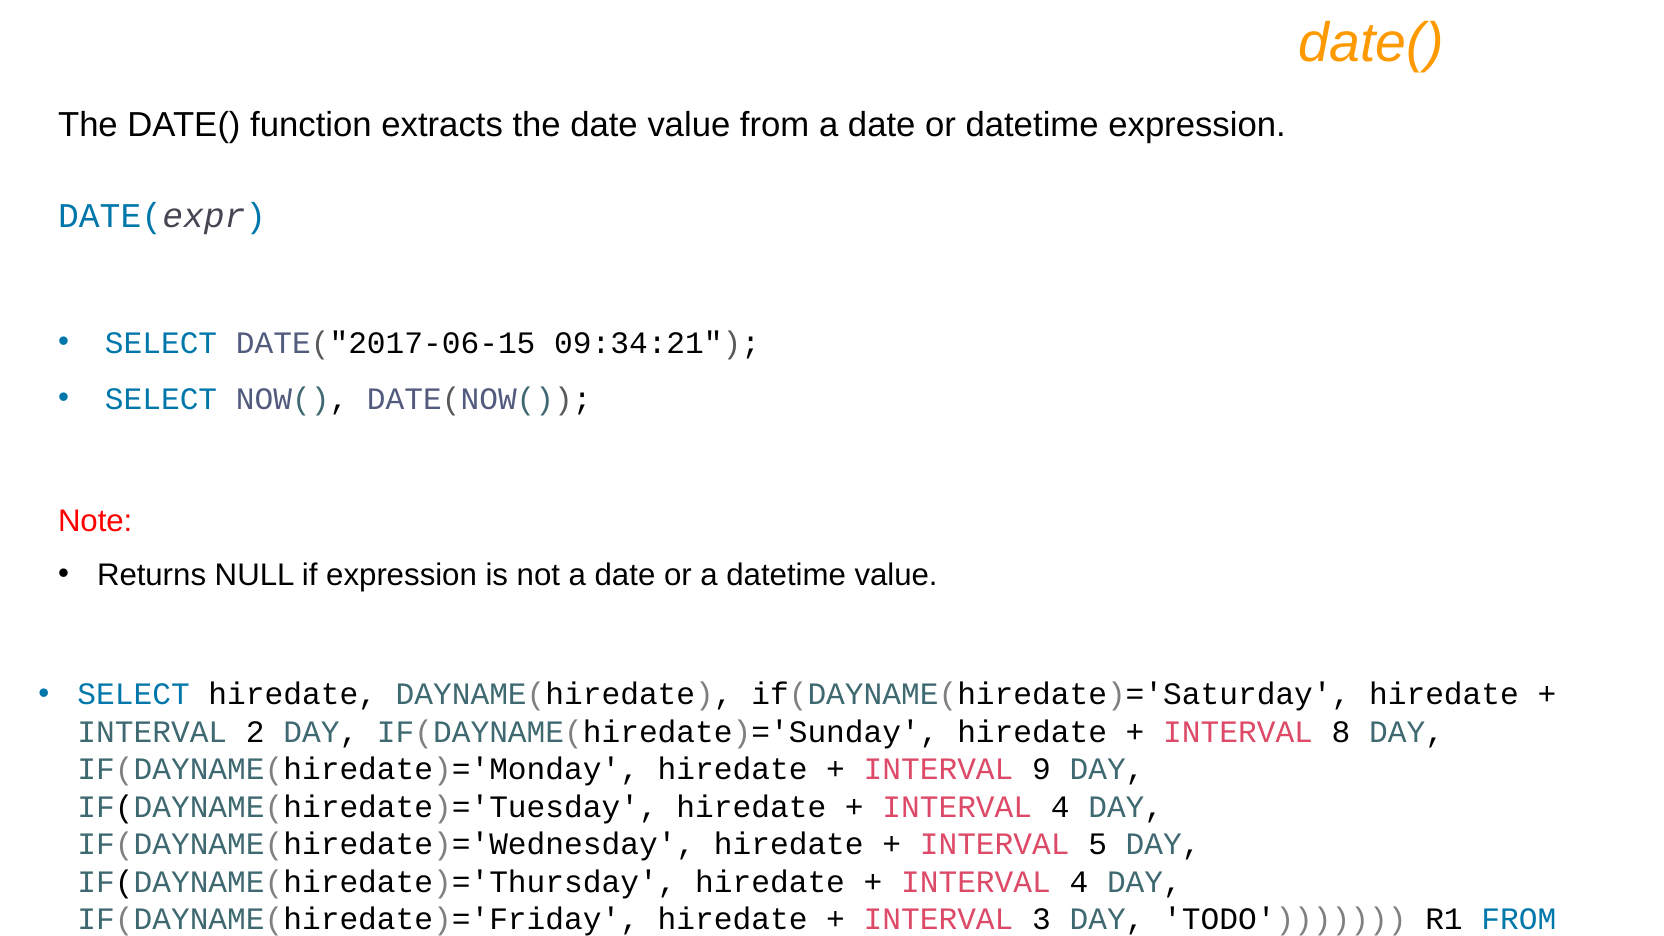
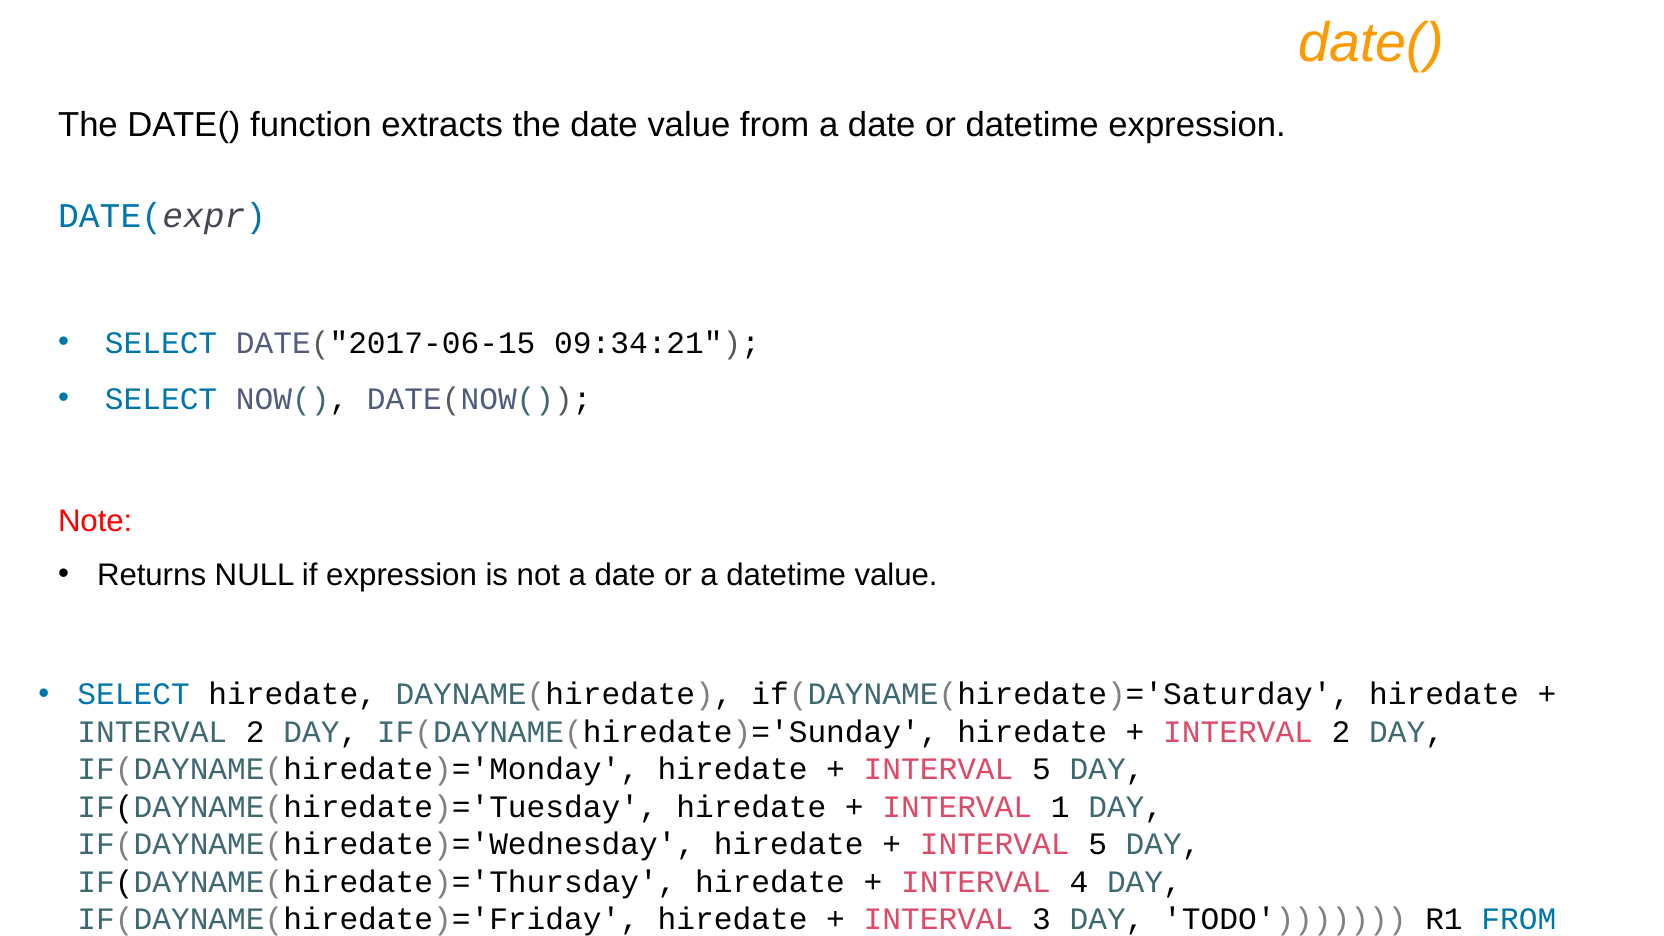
8 at (1341, 732): 8 -> 2
9 at (1042, 770): 9 -> 5
4 at (1060, 807): 4 -> 1
